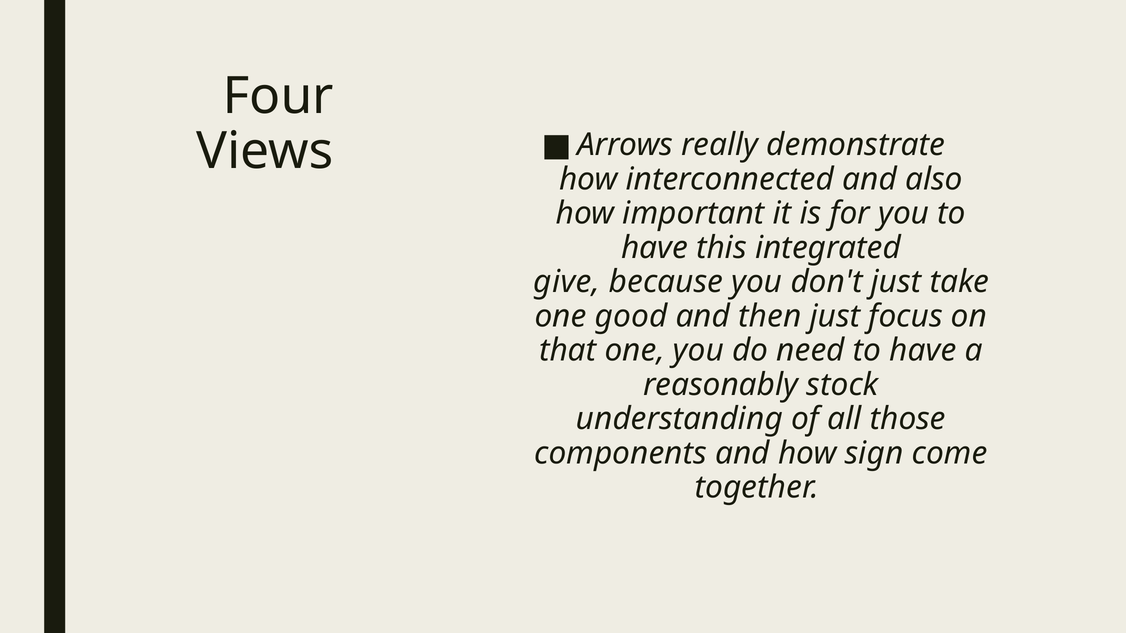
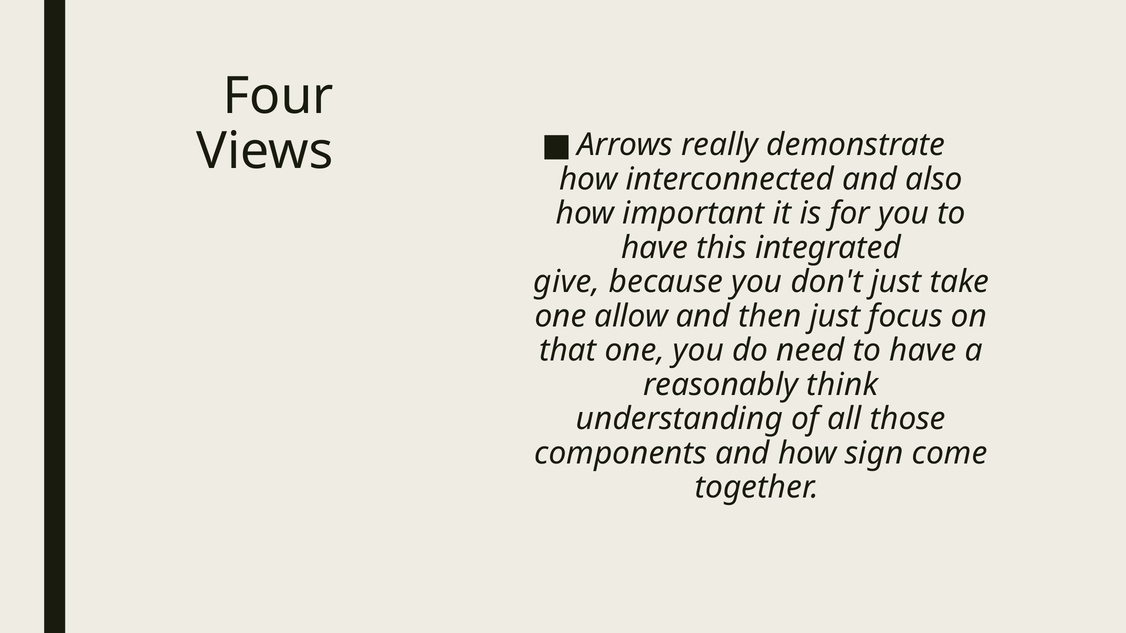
good: good -> allow
stock: stock -> think
